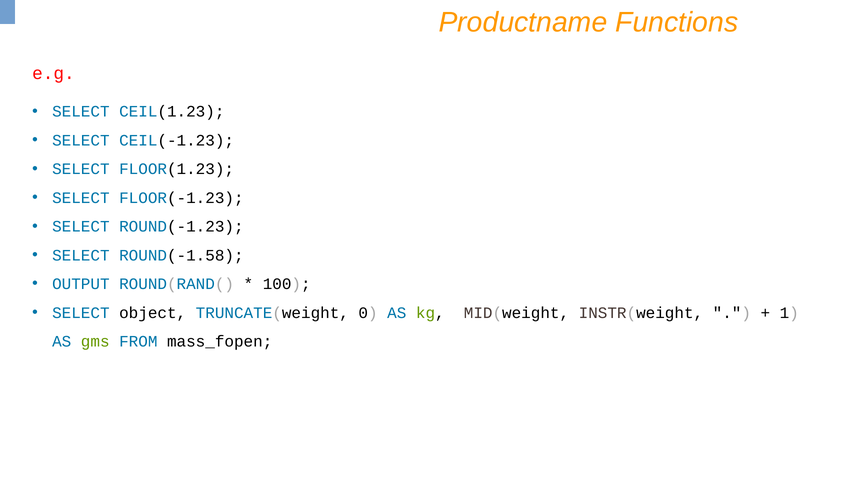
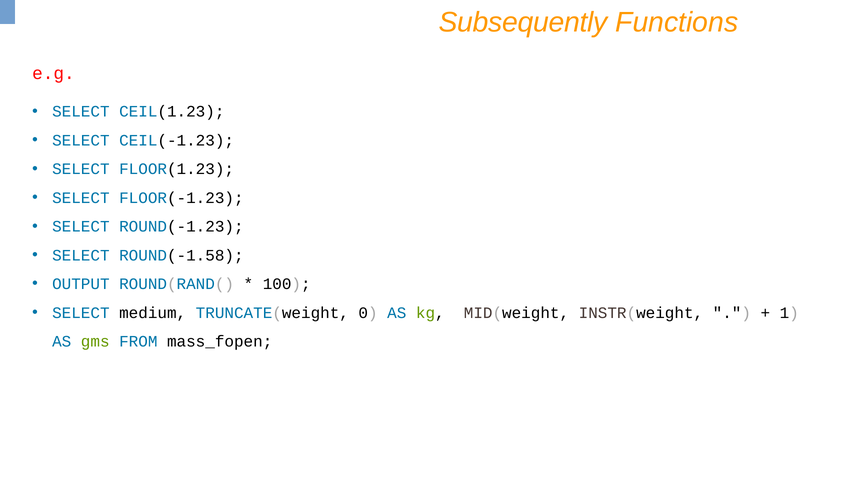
Productname: Productname -> Subsequently
object: object -> medium
